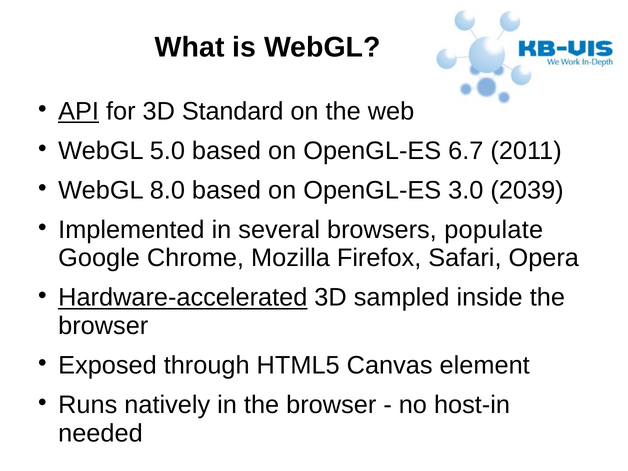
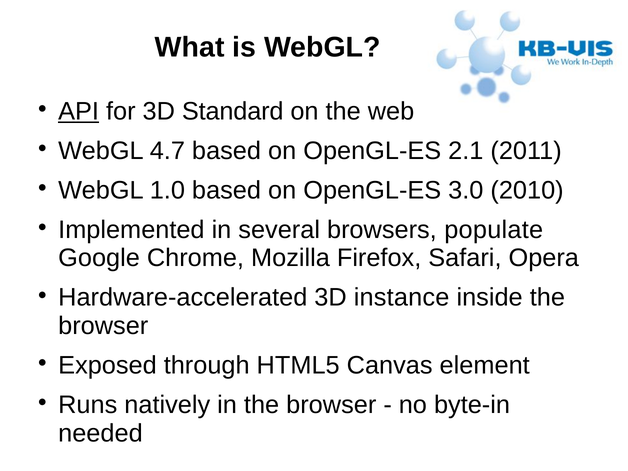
5.0: 5.0 -> 4.7
6.7: 6.7 -> 2.1
8.0: 8.0 -> 1.0
2039: 2039 -> 2010
Hardware-accelerated underline: present -> none
sampled: sampled -> instance
host-in: host-in -> byte-in
